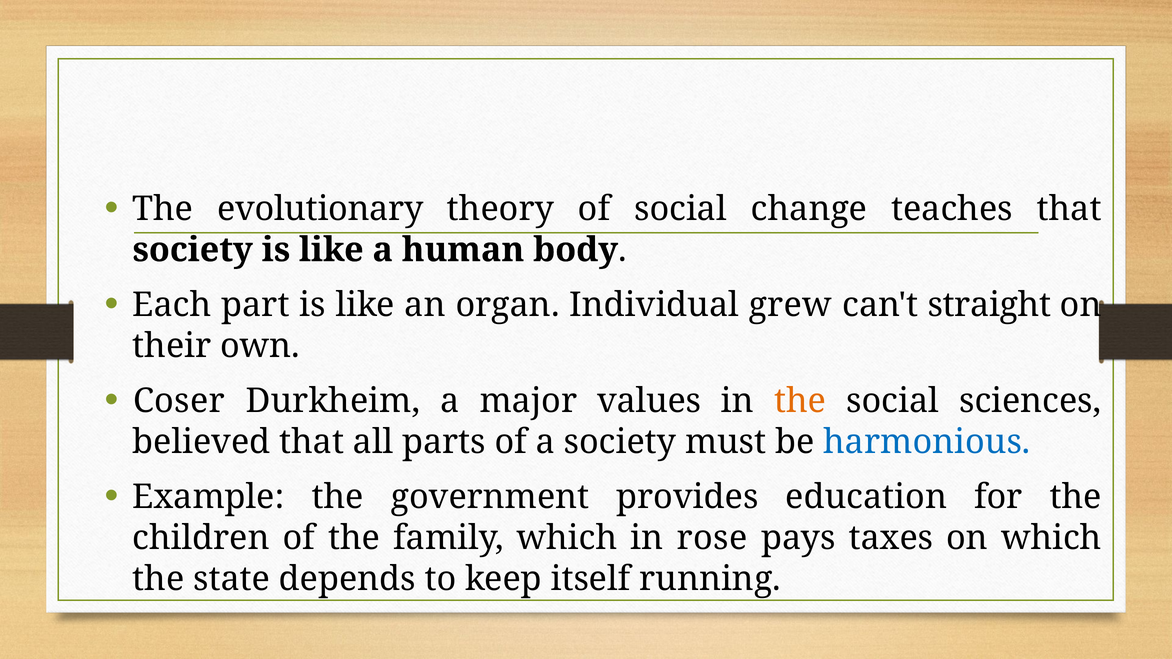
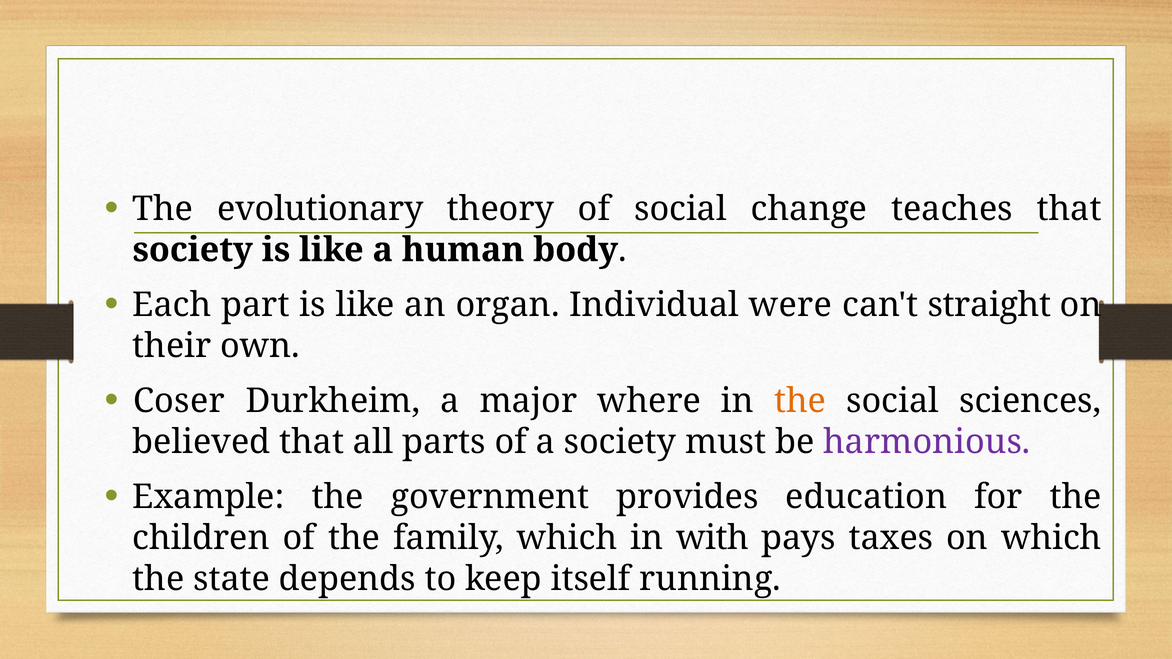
grew: grew -> were
values: values -> where
harmonious colour: blue -> purple
rose: rose -> with
